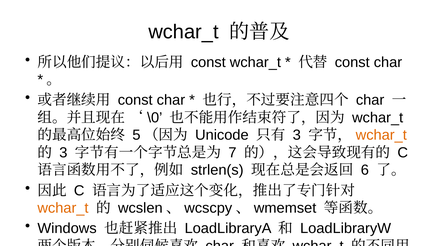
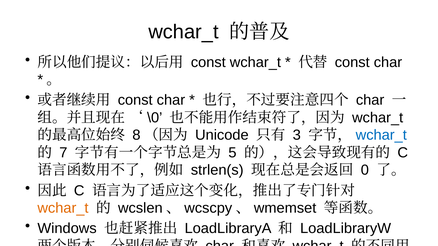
5: 5 -> 8
wchar_t at (381, 135) colour: orange -> blue
3 at (63, 153): 3 -> 7
7: 7 -> 5
6: 6 -> 0
